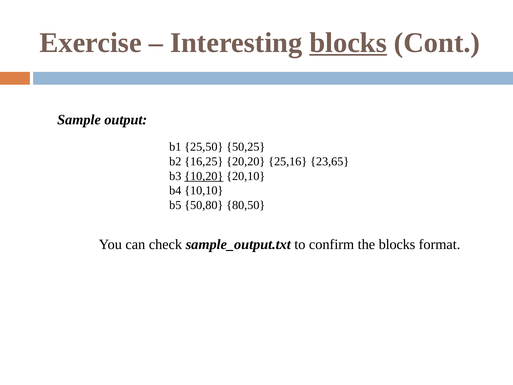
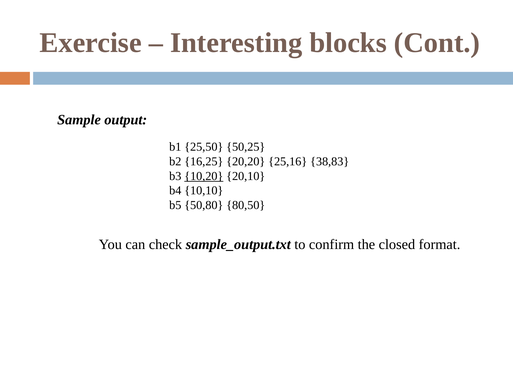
blocks at (348, 43) underline: present -> none
23,65: 23,65 -> 38,83
the blocks: blocks -> closed
